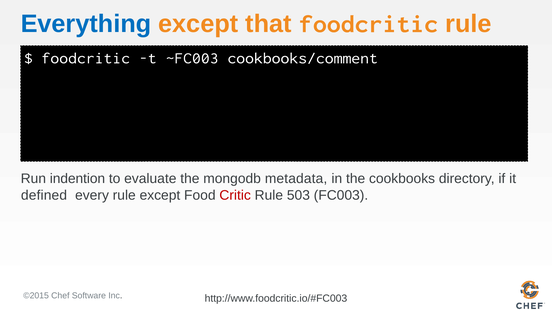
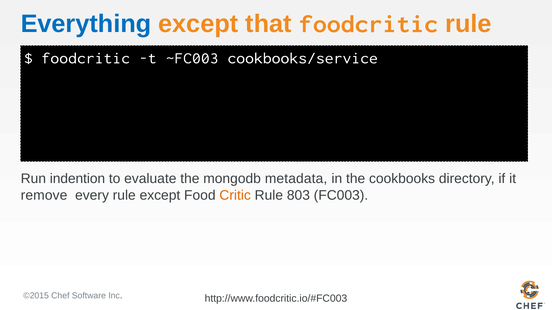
cookbooks/comment: cookbooks/comment -> cookbooks/service
defined: defined -> remove
Critic colour: red -> orange
503: 503 -> 803
